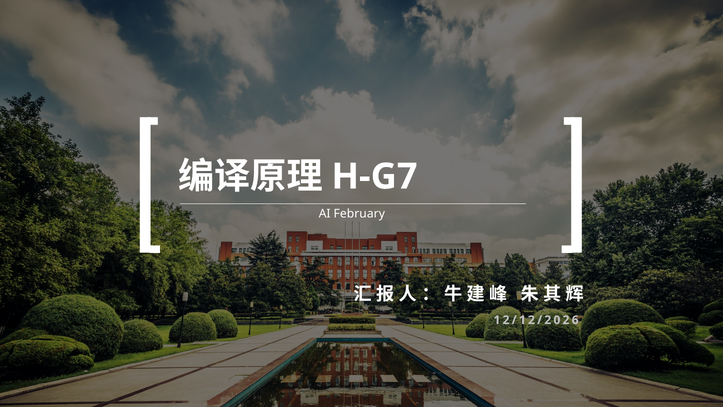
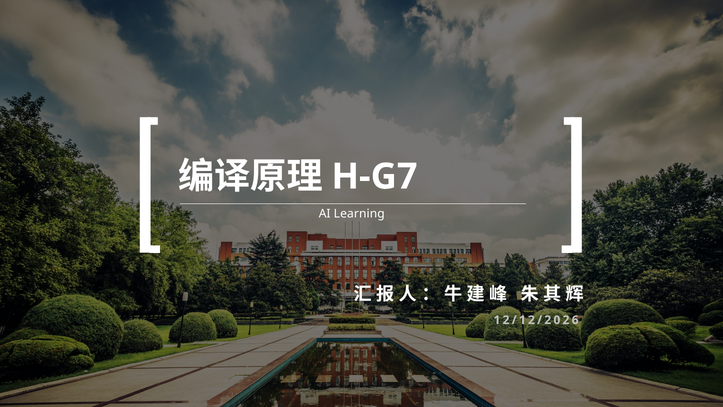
February: February -> Learning
